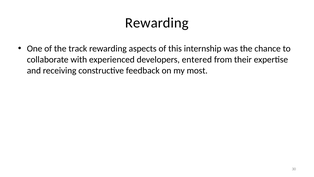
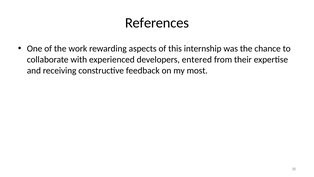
Rewarding at (157, 23): Rewarding -> References
track: track -> work
